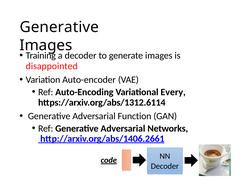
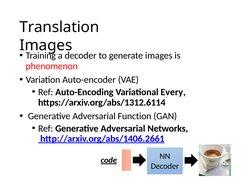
Generative at (59, 27): Generative -> Translation
disappointed: disappointed -> phenomenon
